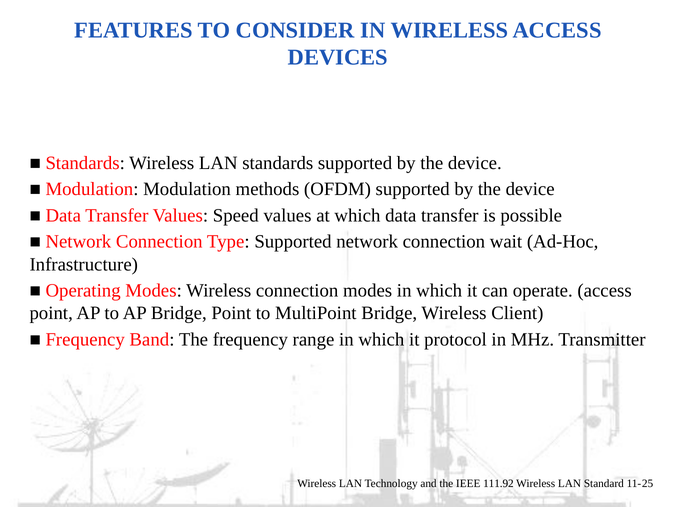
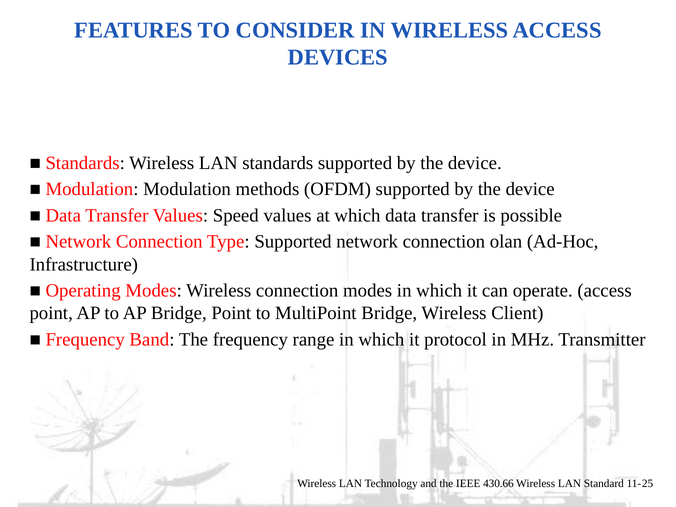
wait: wait -> olan
111.92: 111.92 -> 430.66
